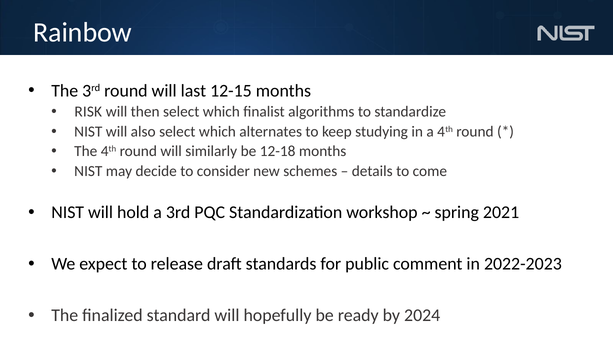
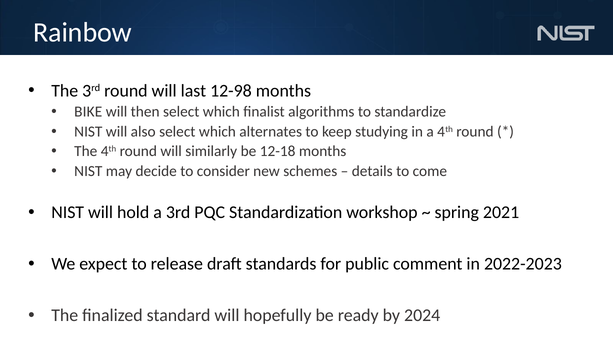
12-15: 12-15 -> 12-98
RISK: RISK -> BIKE
